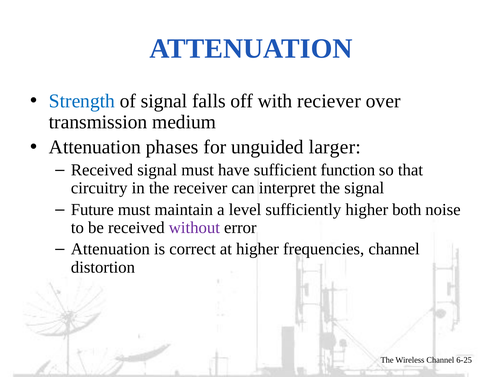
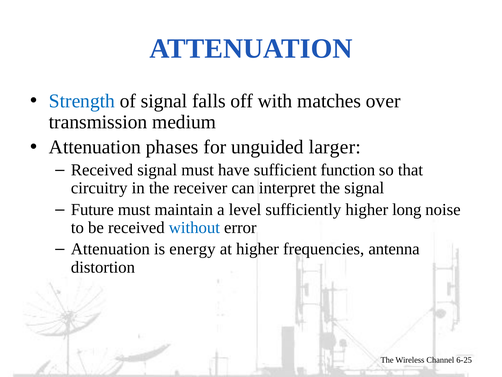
reciever: reciever -> matches
both: both -> long
without colour: purple -> blue
correct: correct -> energy
frequencies channel: channel -> antenna
